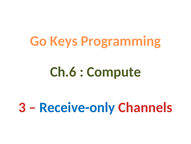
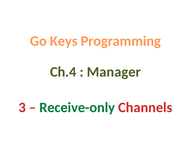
Ch.6: Ch.6 -> Ch.4
Compute: Compute -> Manager
Receive-only colour: blue -> green
